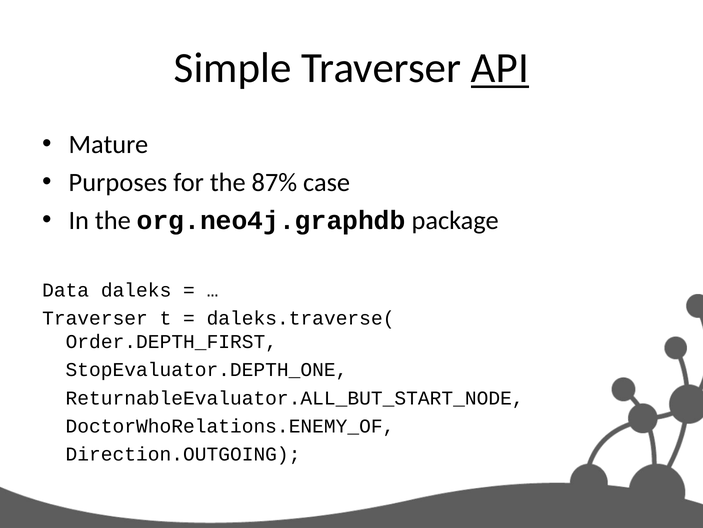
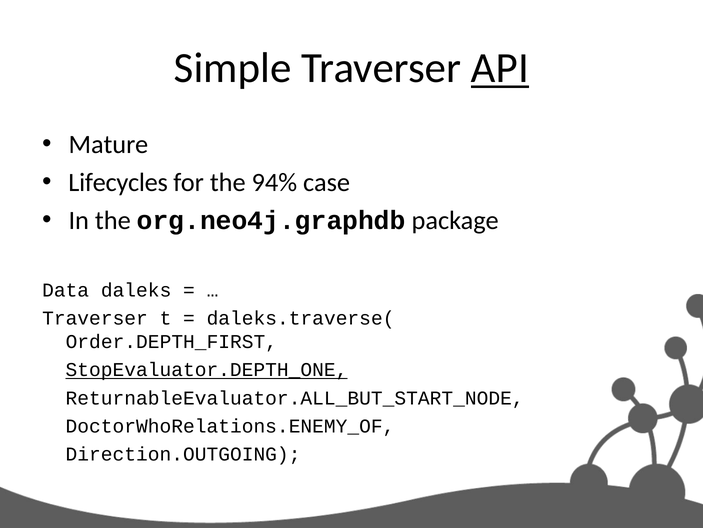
Purposes: Purposes -> Lifecycles
87%: 87% -> 94%
StopEvaluator.DEPTH_ONE underline: none -> present
